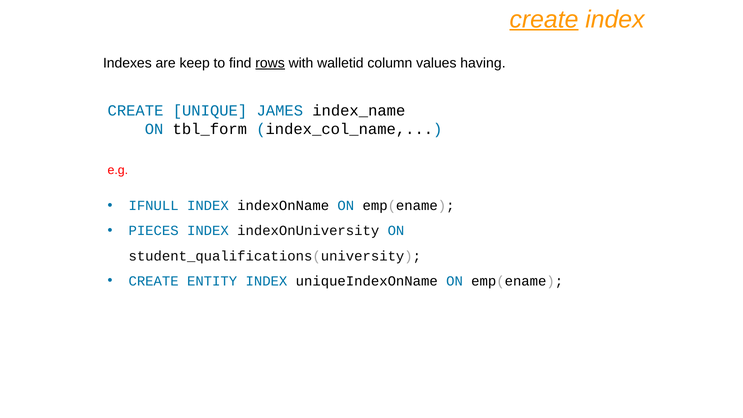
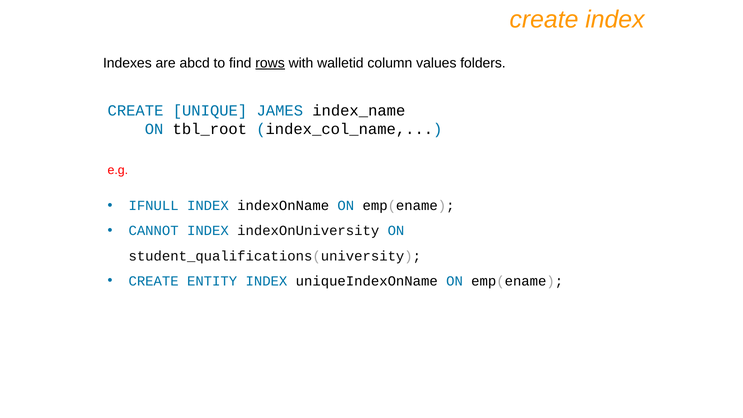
create at (544, 19) underline: present -> none
keep: keep -> abcd
having: having -> folders
tbl_form: tbl_form -> tbl_root
PIECES: PIECES -> CANNOT
